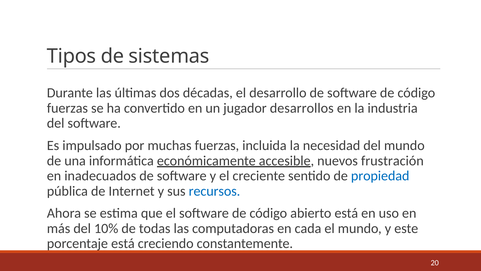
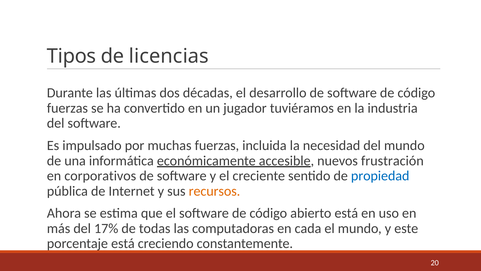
sistemas: sistemas -> licencias
desarrollos: desarrollos -> tuviéramos
inadecuados: inadecuados -> corporativos
recursos colour: blue -> orange
10%: 10% -> 17%
